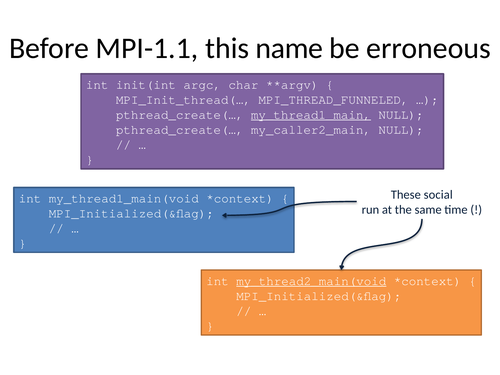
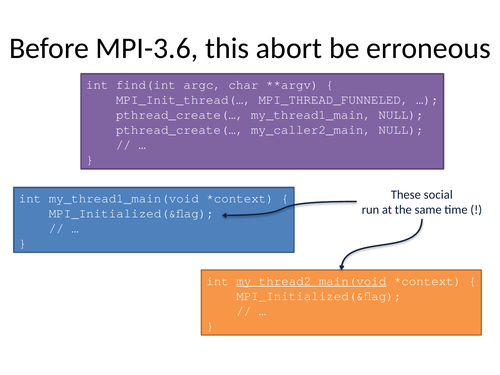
MPI-1.1: MPI-1.1 -> MPI-3.6
name: name -> abort
init(int: init(int -> find(int
my_thread1_main underline: present -> none
